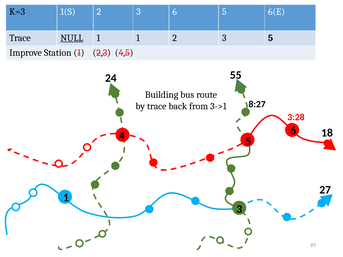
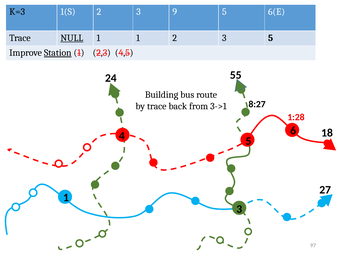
3 6: 6 -> 9
Station underline: none -> present
3:28: 3:28 -> 1:28
